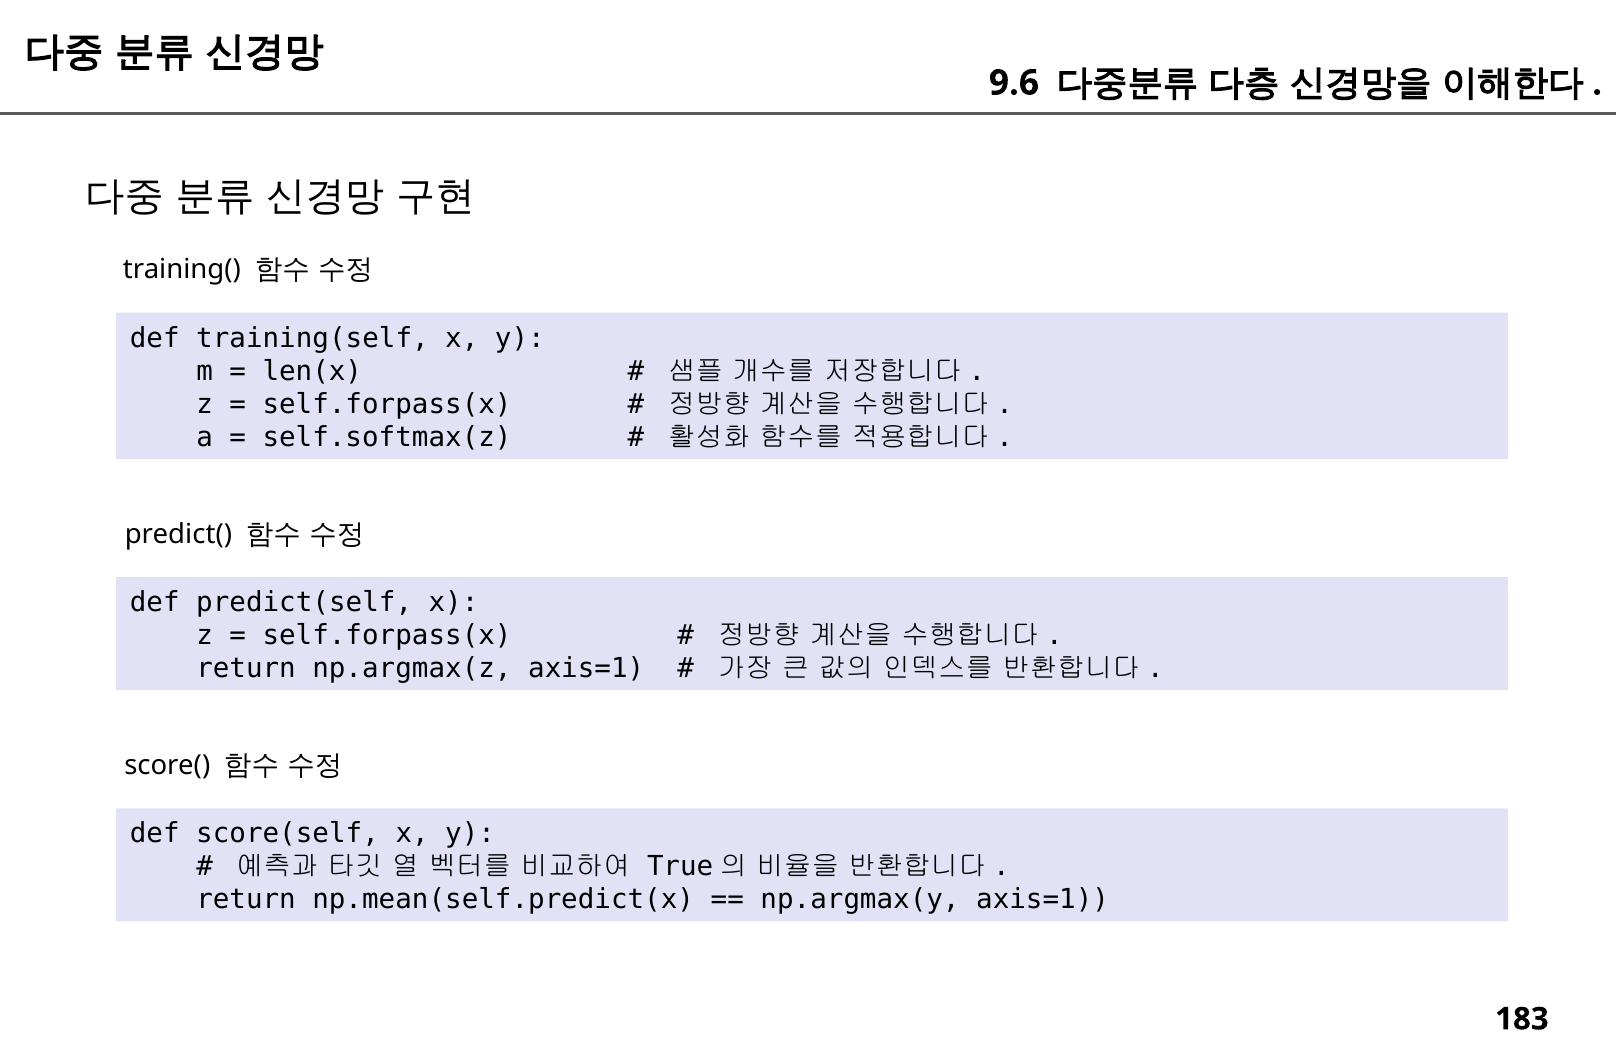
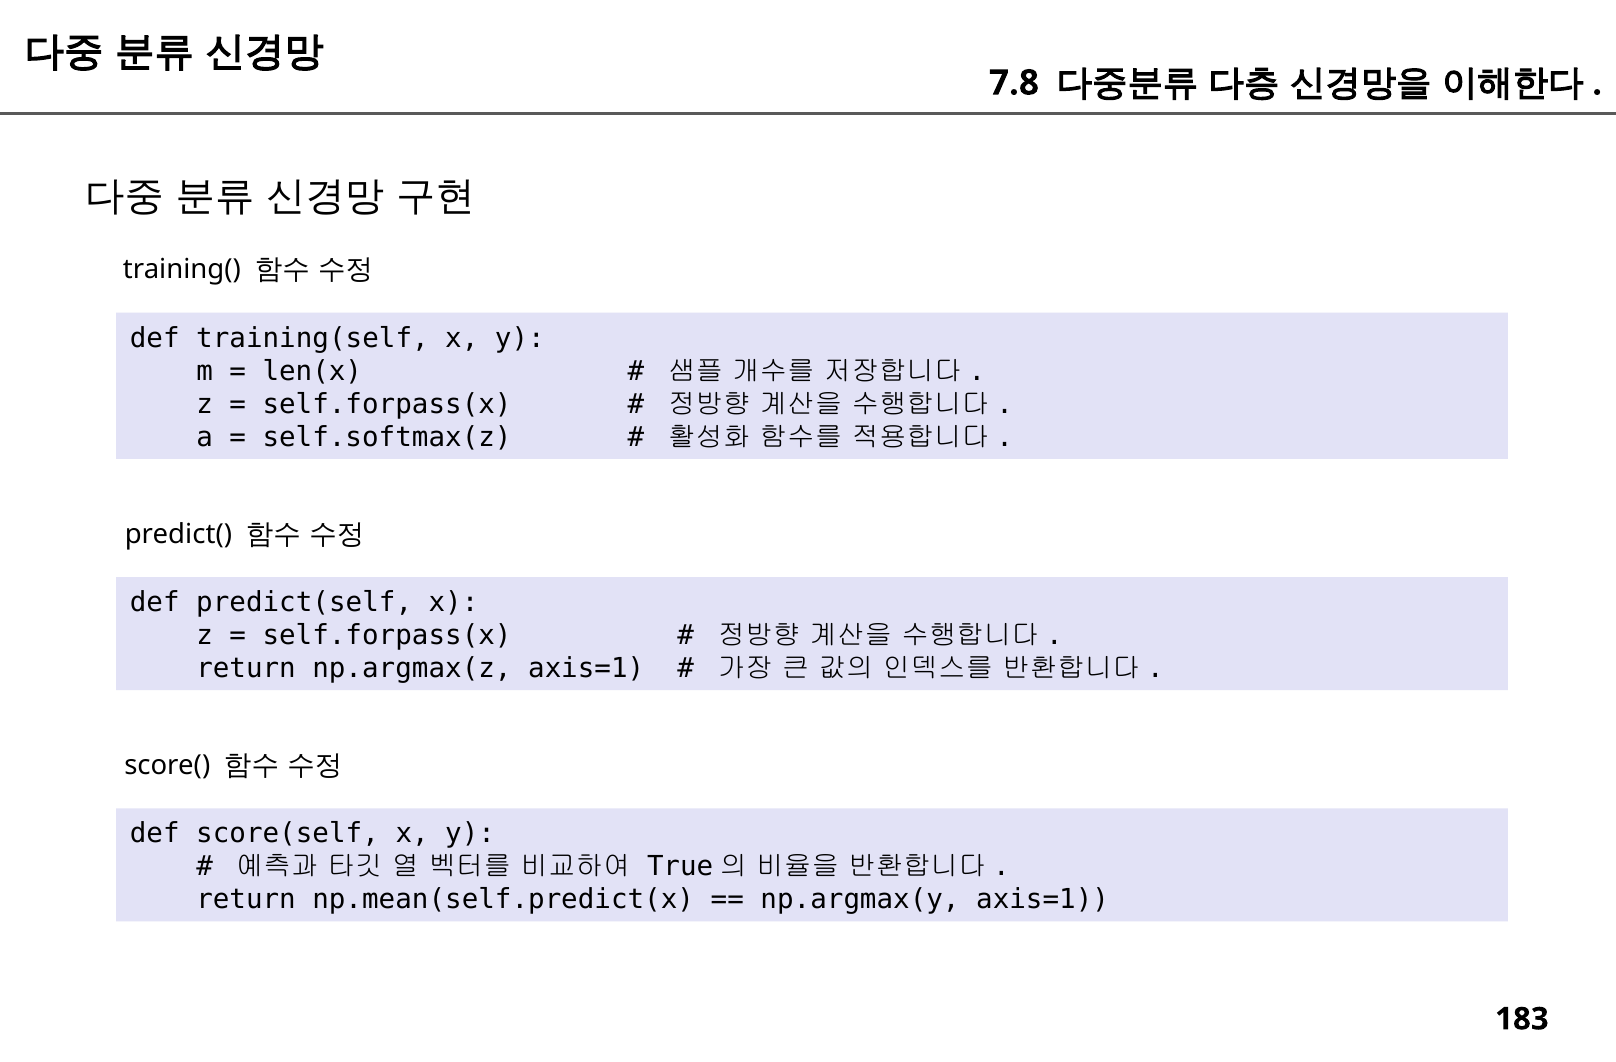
9.6: 9.6 -> 7.8
